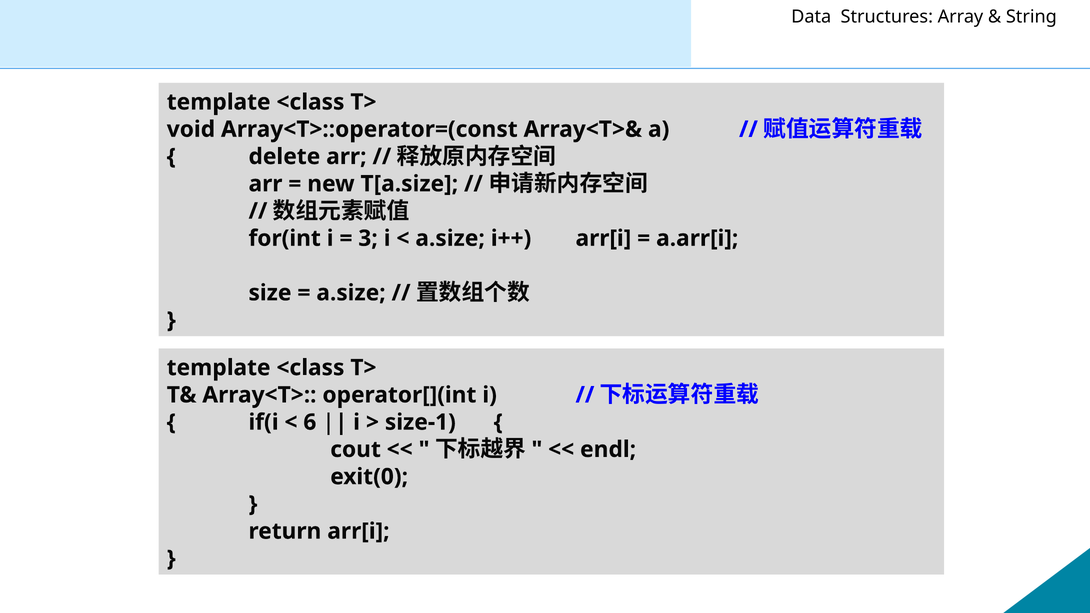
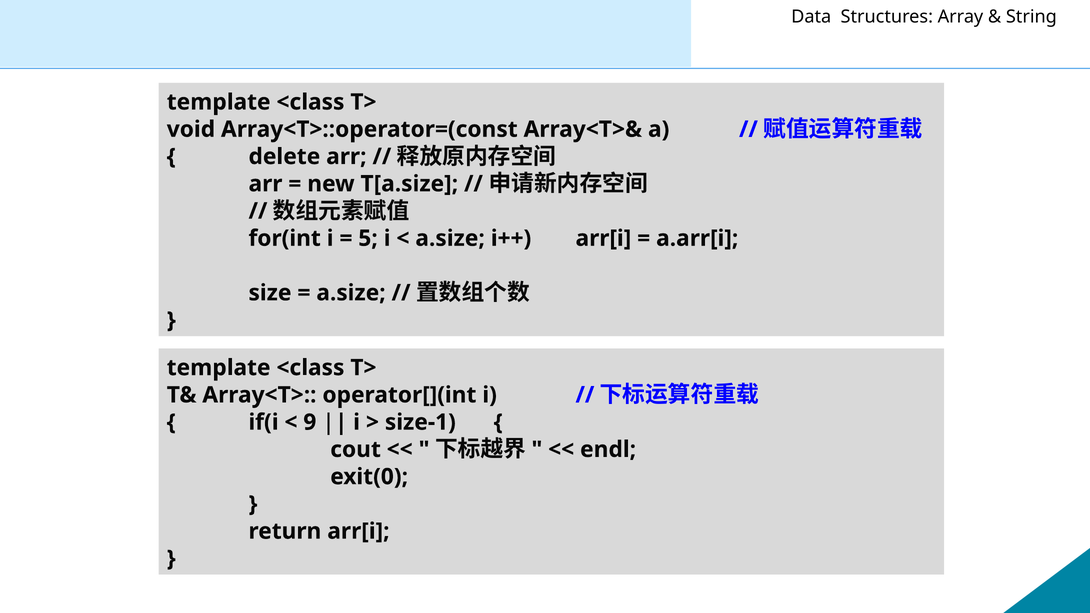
3: 3 -> 5
6: 6 -> 9
